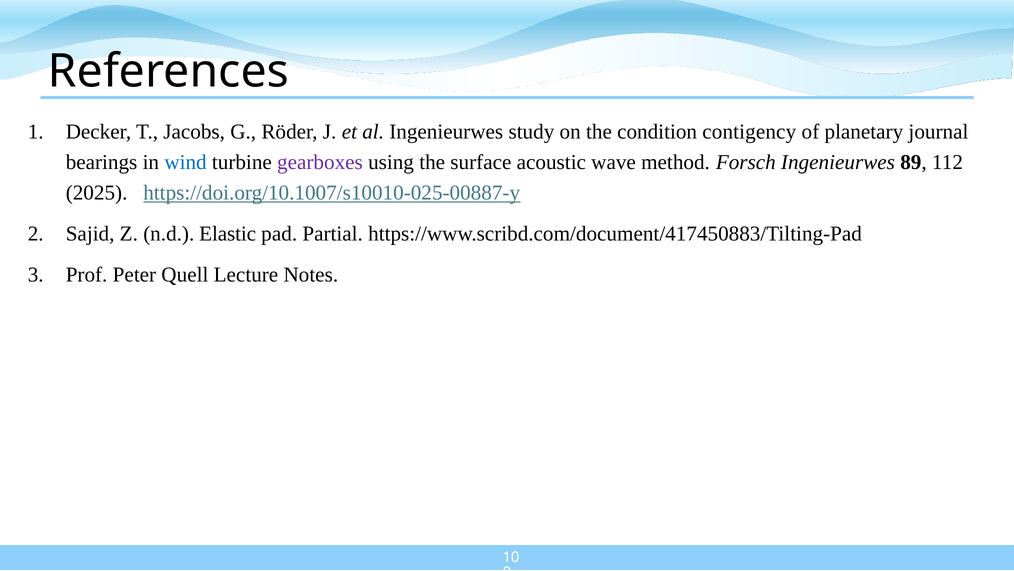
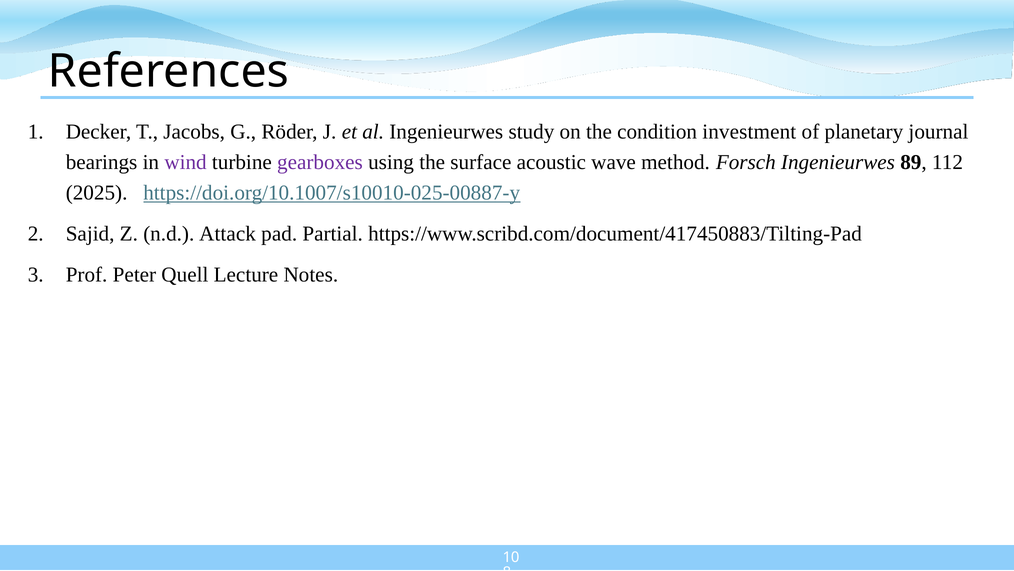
contigency: contigency -> investment
wind colour: blue -> purple
Elastic: Elastic -> Attack
